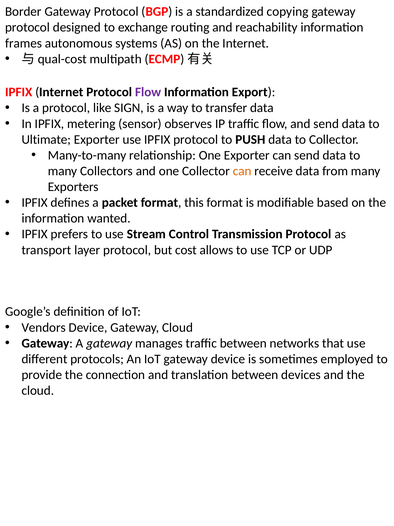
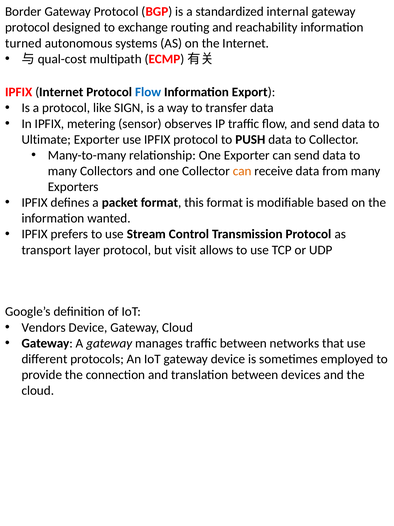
copying: copying -> internal
frames: frames -> turned
Flow at (148, 92) colour: purple -> blue
cost: cost -> visit
